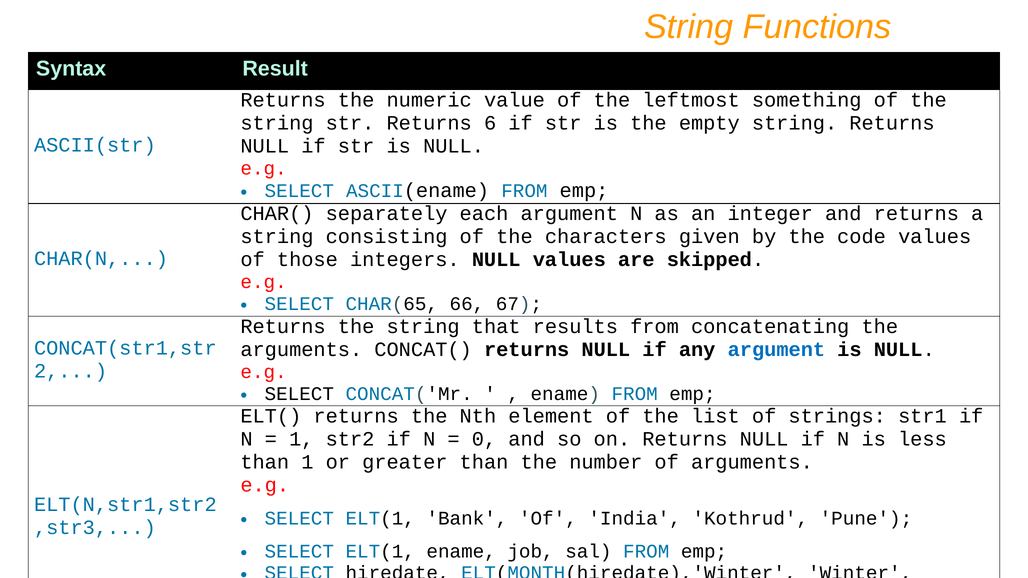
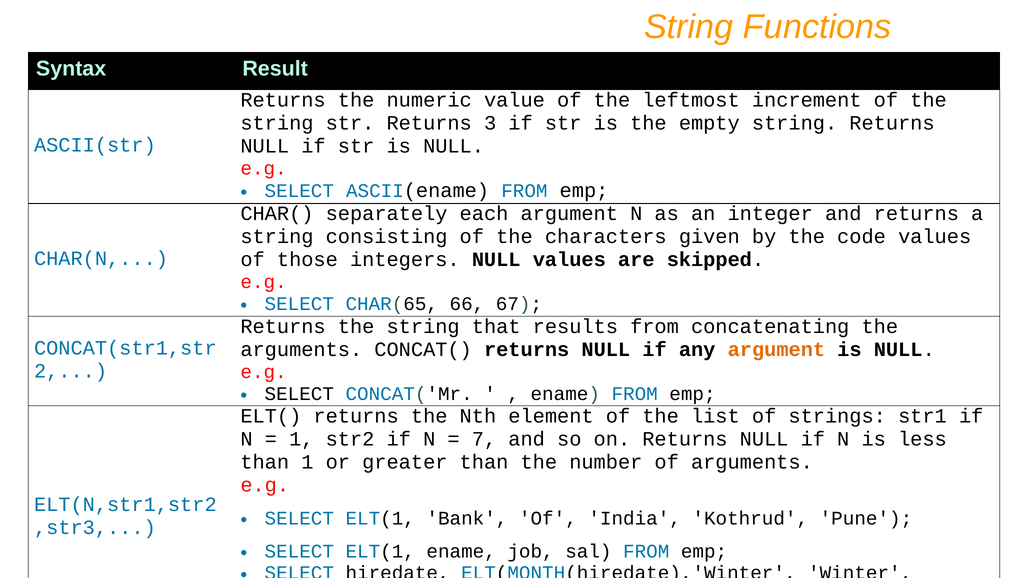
something: something -> increment
6: 6 -> 3
argument at (776, 350) colour: blue -> orange
0: 0 -> 7
